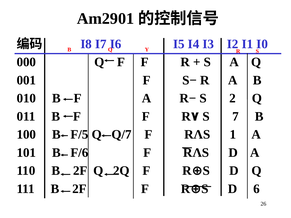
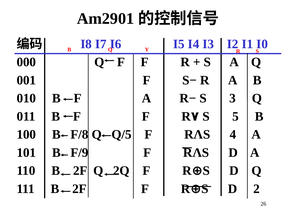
2: 2 -> 3
7: 7 -> 5
F/5: F/5 -> F/8
Q/7: Q/7 -> Q/5
1: 1 -> 4
F/6: F/6 -> F/9
6: 6 -> 2
